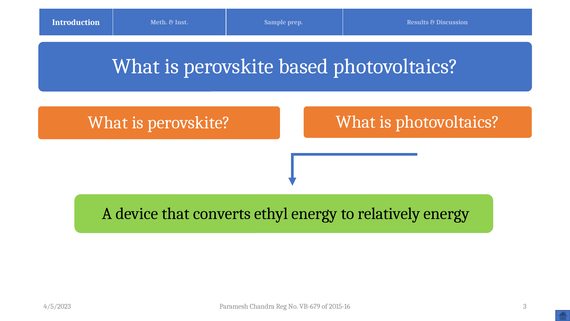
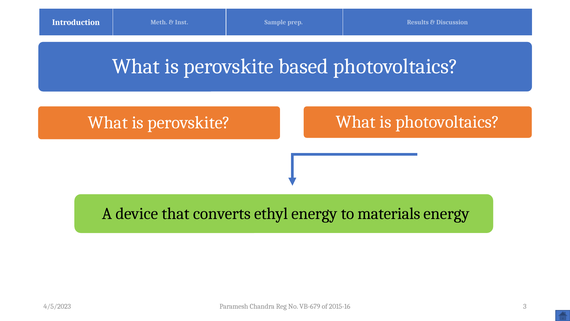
relatively: relatively -> materials
